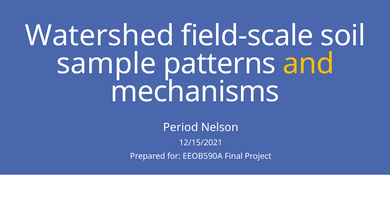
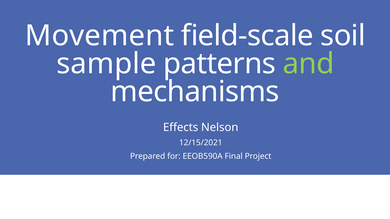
Watershed: Watershed -> Movement
and colour: yellow -> light green
Period: Period -> Effects
